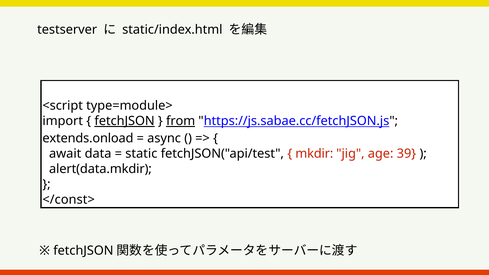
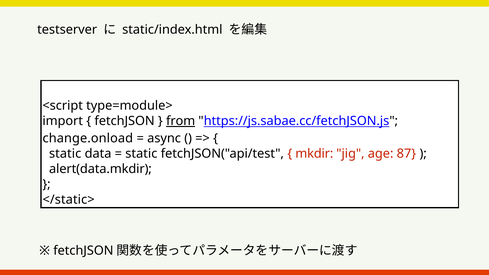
fetchJSON at (125, 121) underline: present -> none
extends.onload: extends.onload -> change.onload
await at (65, 154): await -> static
39: 39 -> 87
</const>: </const> -> </static>
